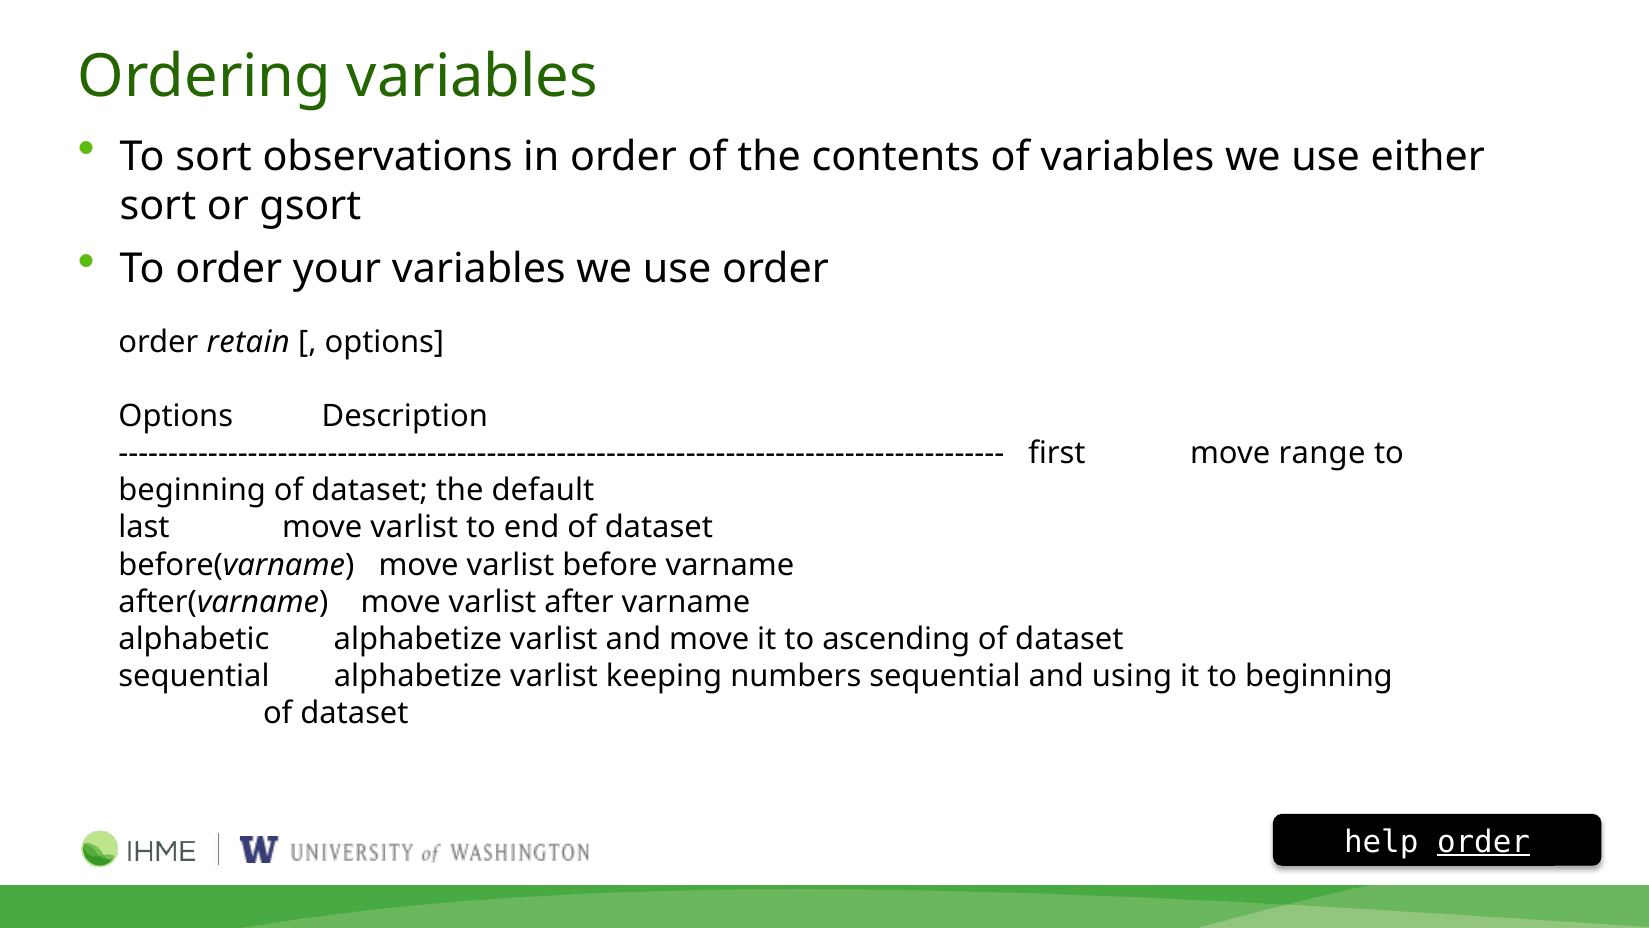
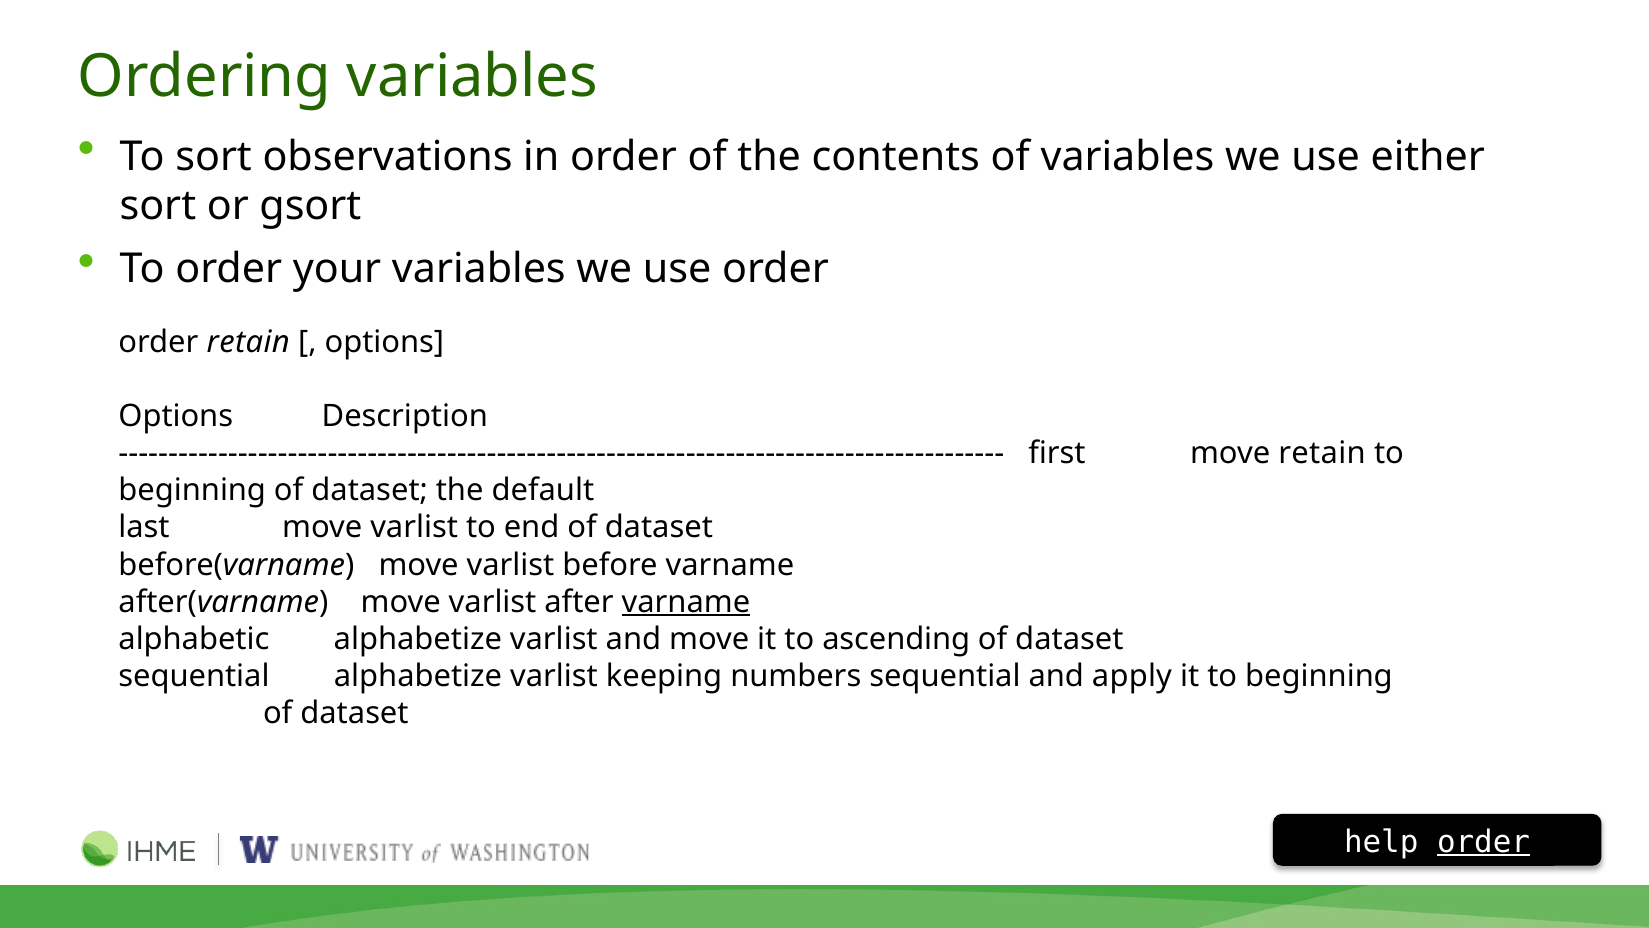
move range: range -> retain
varname at (686, 602) underline: none -> present
using: using -> apply
